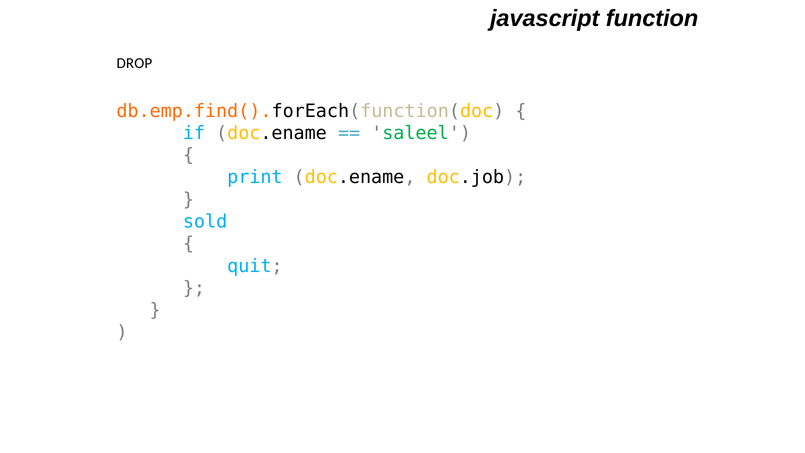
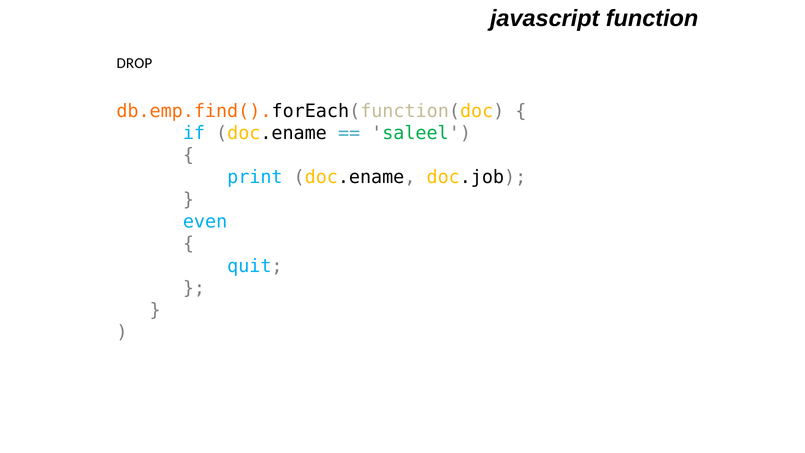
sold: sold -> even
